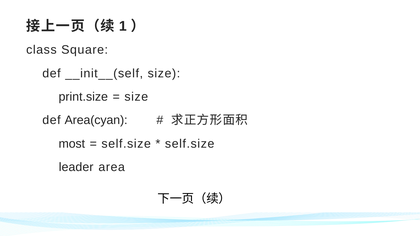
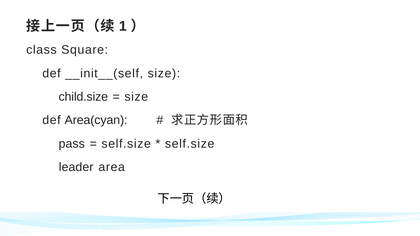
print.size: print.size -> child.size
most: most -> pass
